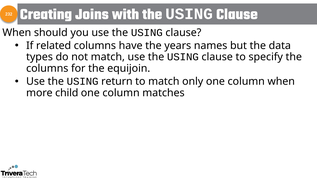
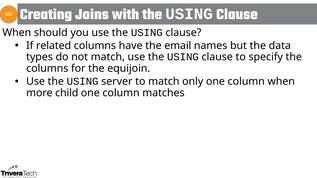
years: years -> email
return: return -> server
